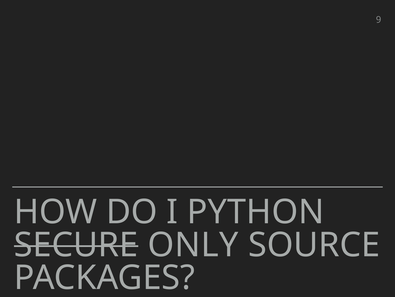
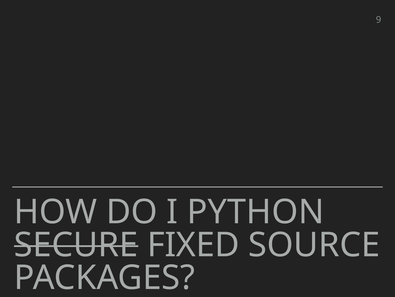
ONLY: ONLY -> FIXED
